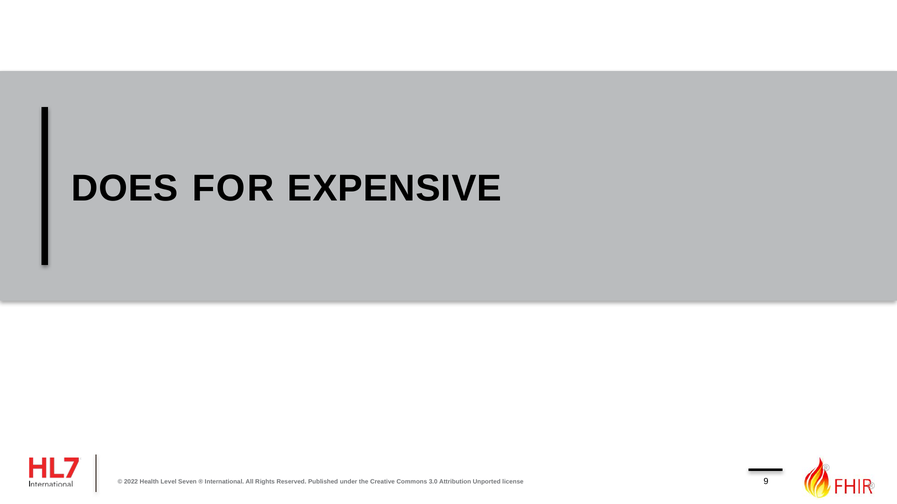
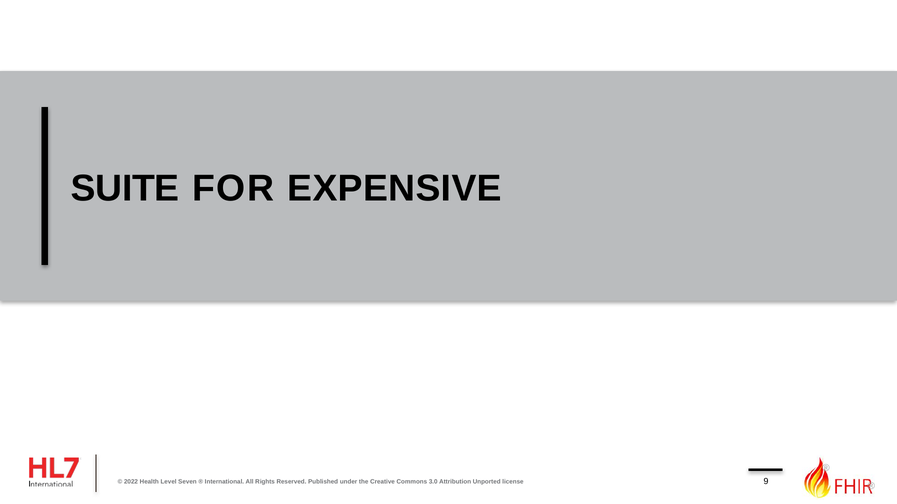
DOES: DOES -> SUITE
